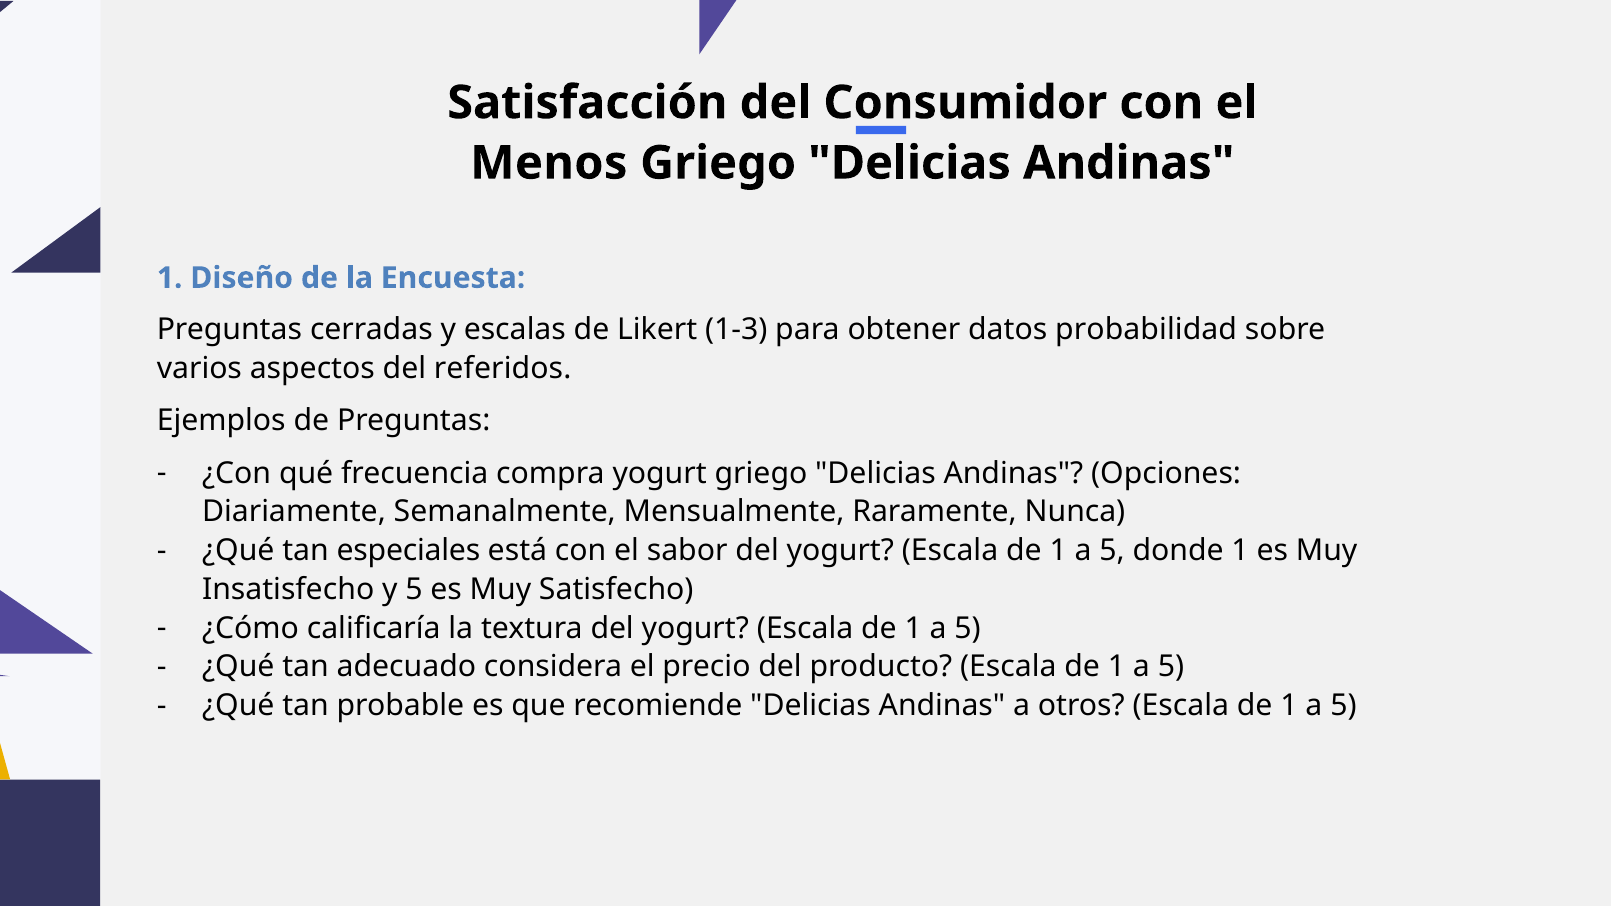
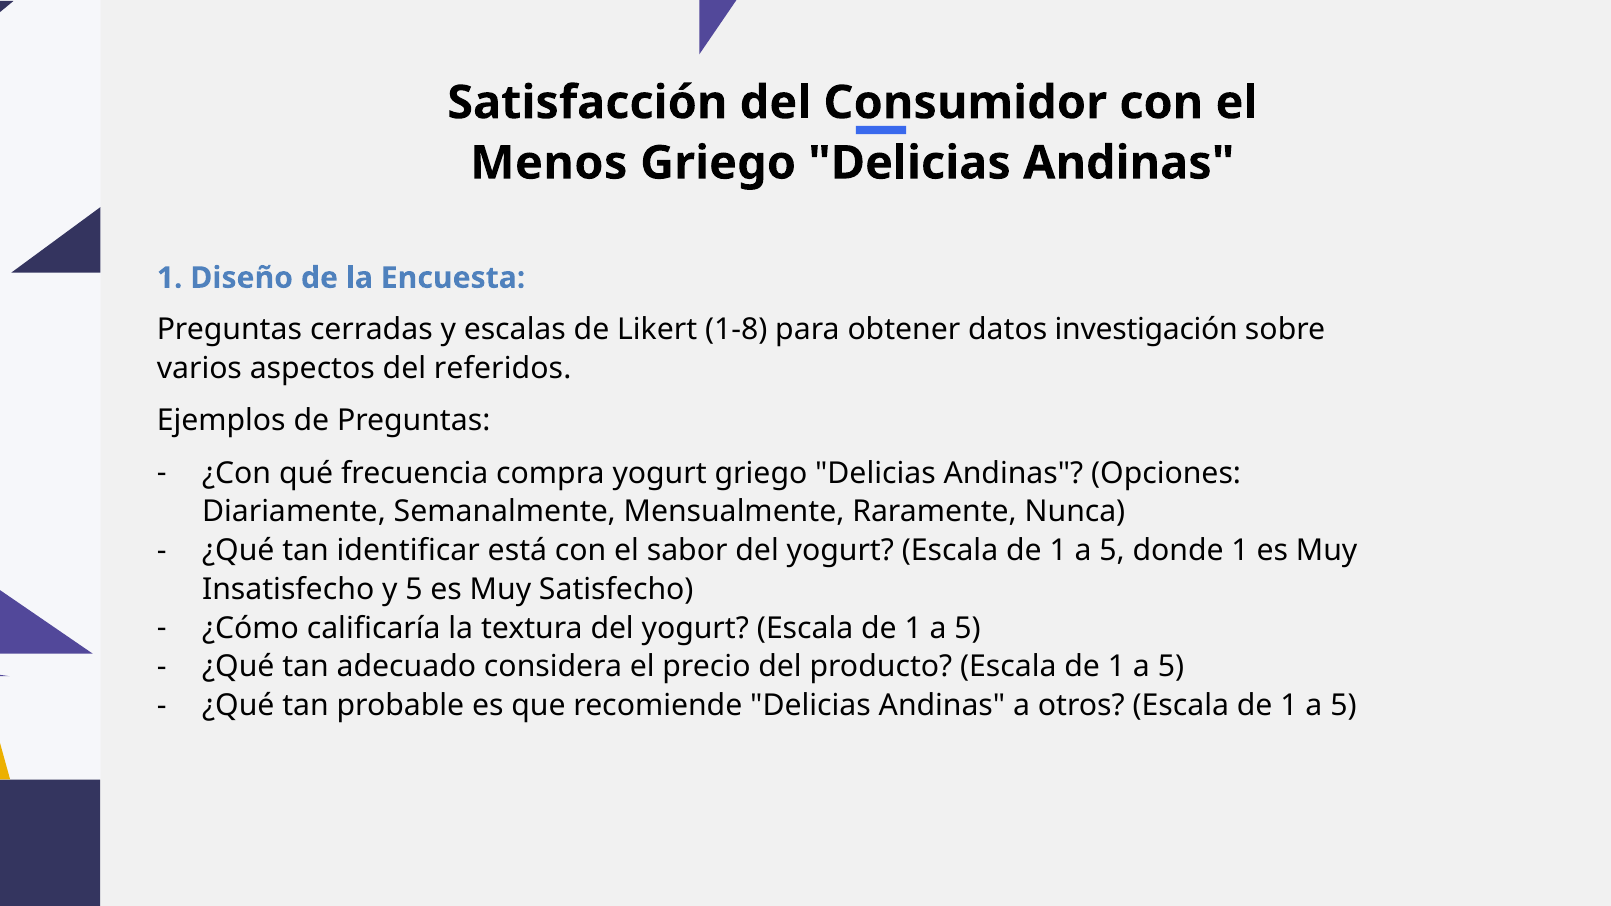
1-3: 1-3 -> 1-8
probabilidad: probabilidad -> investigación
especiales: especiales -> identificar
